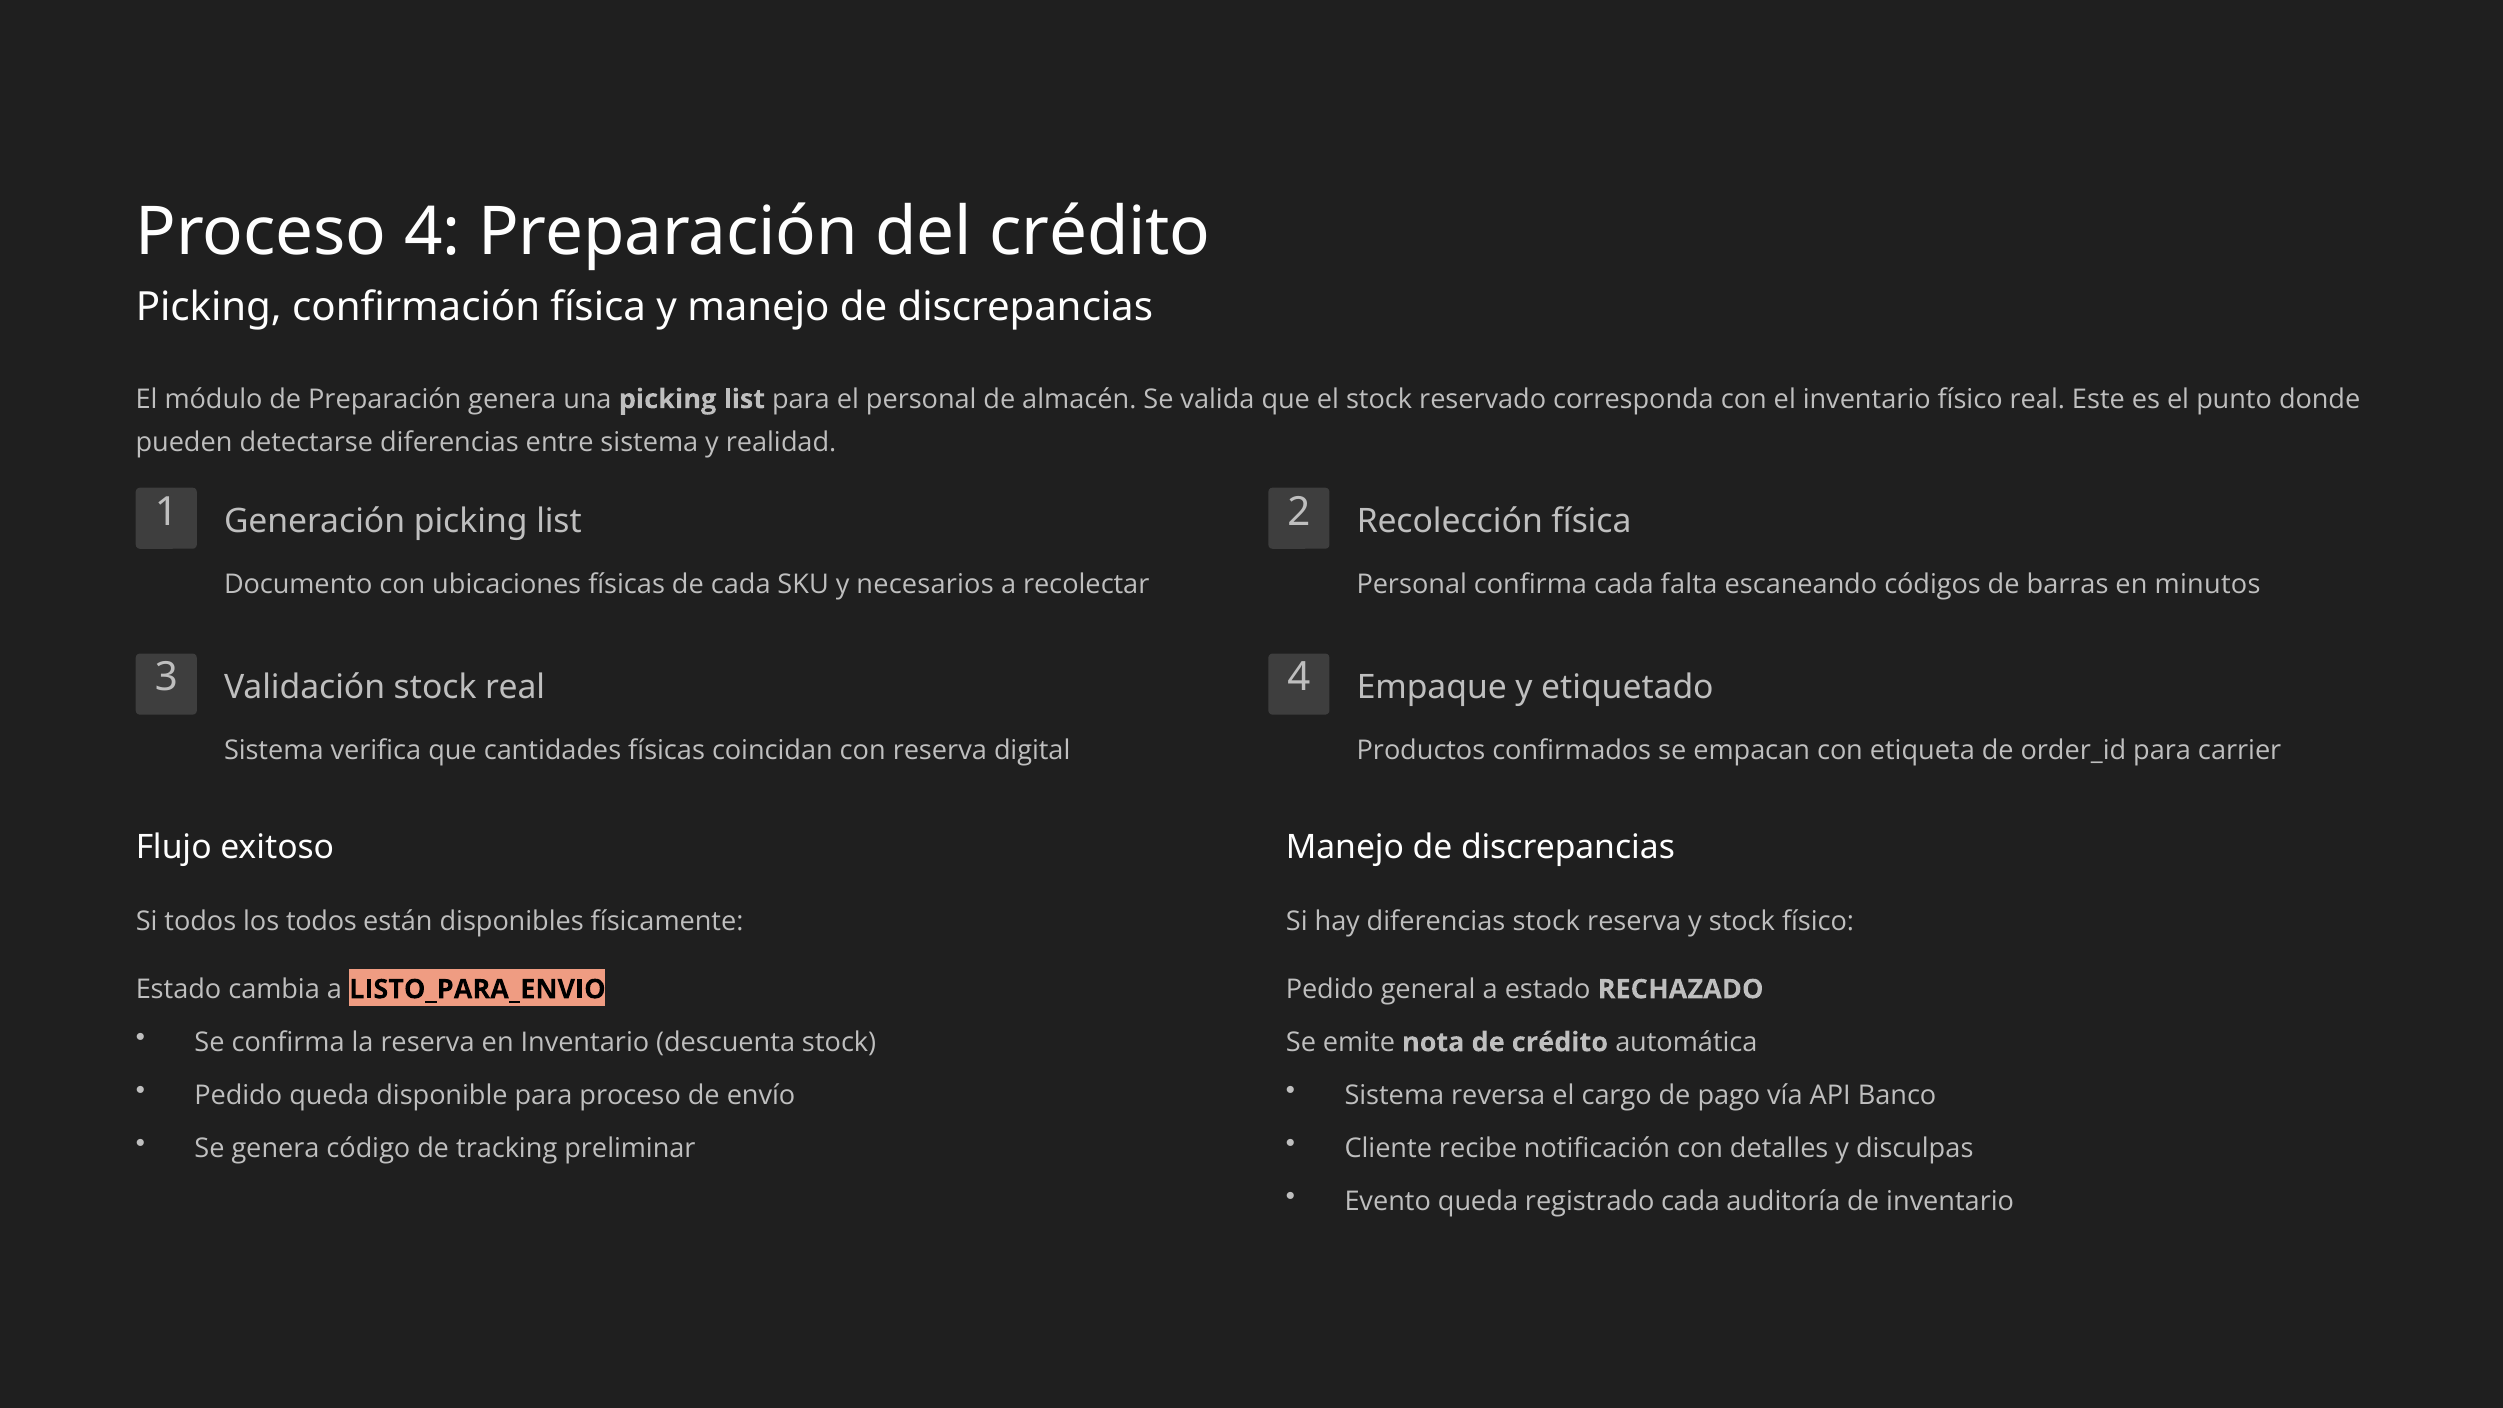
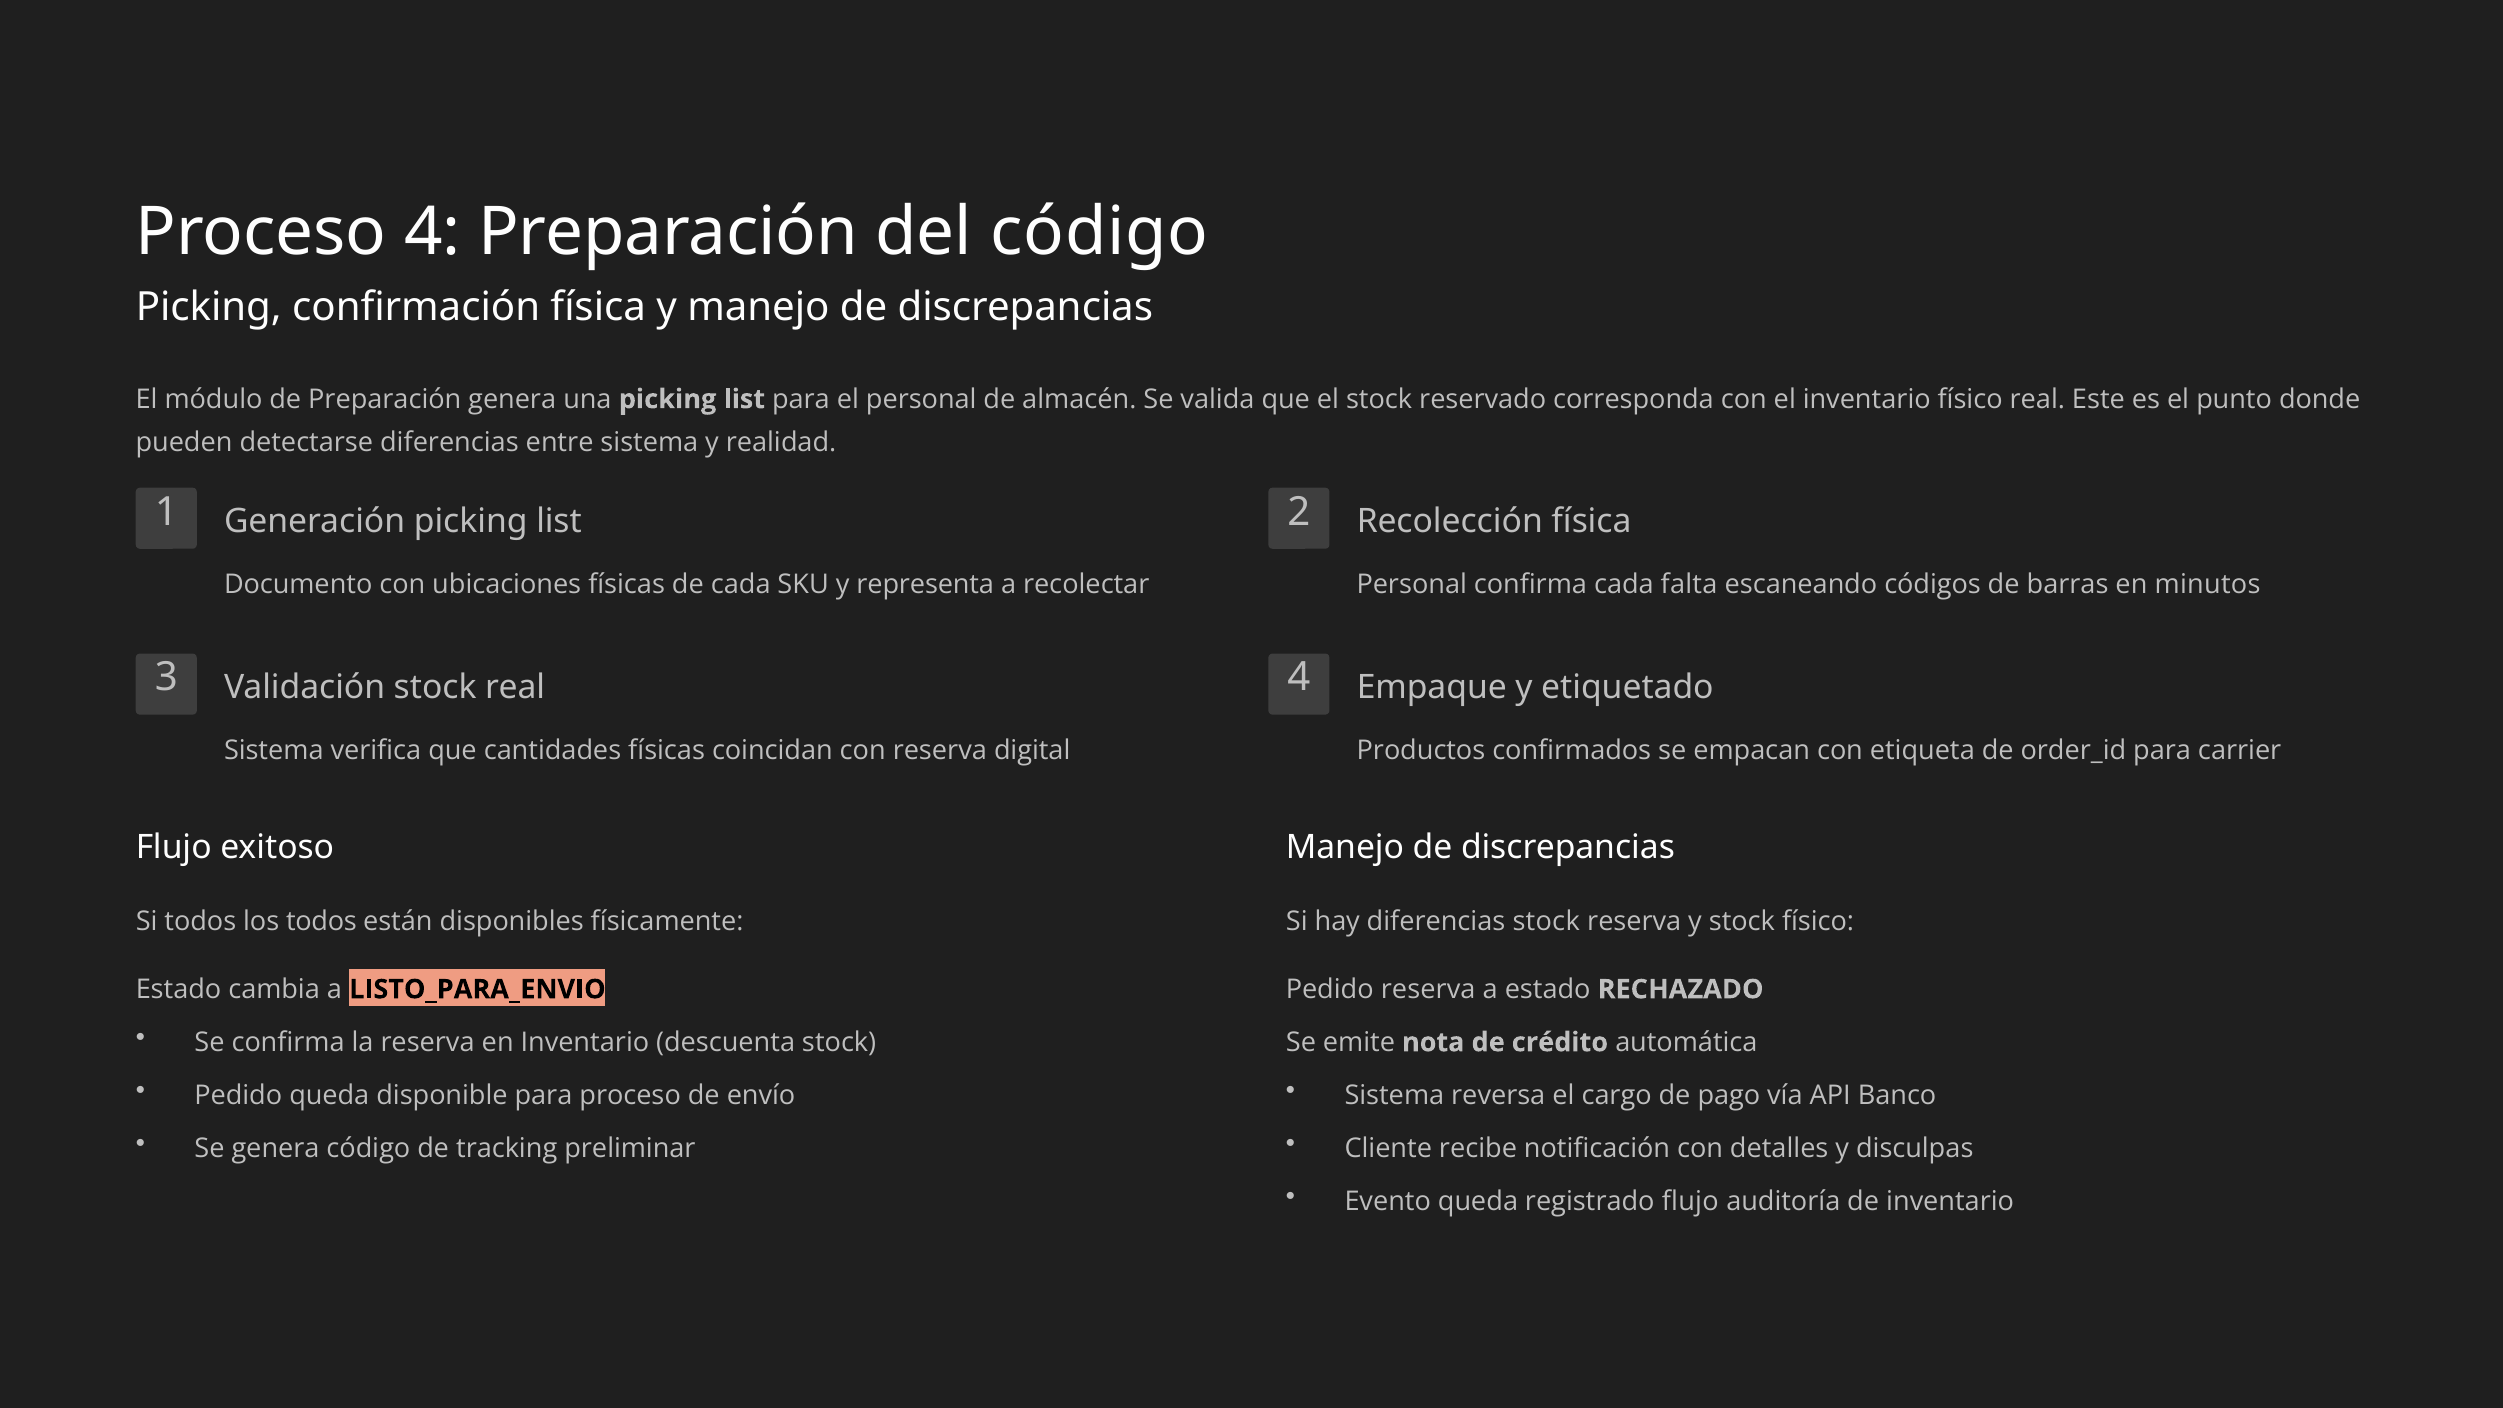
del crédito: crédito -> código
necesarios: necesarios -> representa
Pedido general: general -> reserva
registrado cada: cada -> flujo
